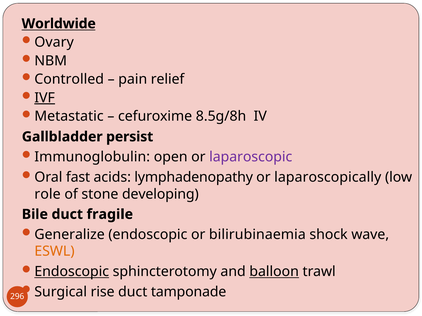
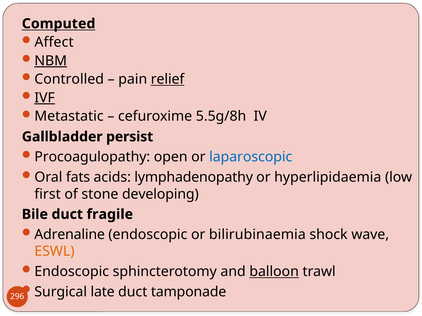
Worldwide: Worldwide -> Computed
Ovary: Ovary -> Affect
NBM underline: none -> present
relief underline: none -> present
8.5g/8h: 8.5g/8h -> 5.5g/8h
Immunoglobulin: Immunoglobulin -> Procoagulopathy
laparoscopic colour: purple -> blue
fast: fast -> fats
laparoscopically: laparoscopically -> hyperlipidaemia
role: role -> first
Generalize: Generalize -> Adrenaline
Endoscopic at (72, 272) underline: present -> none
rise: rise -> late
